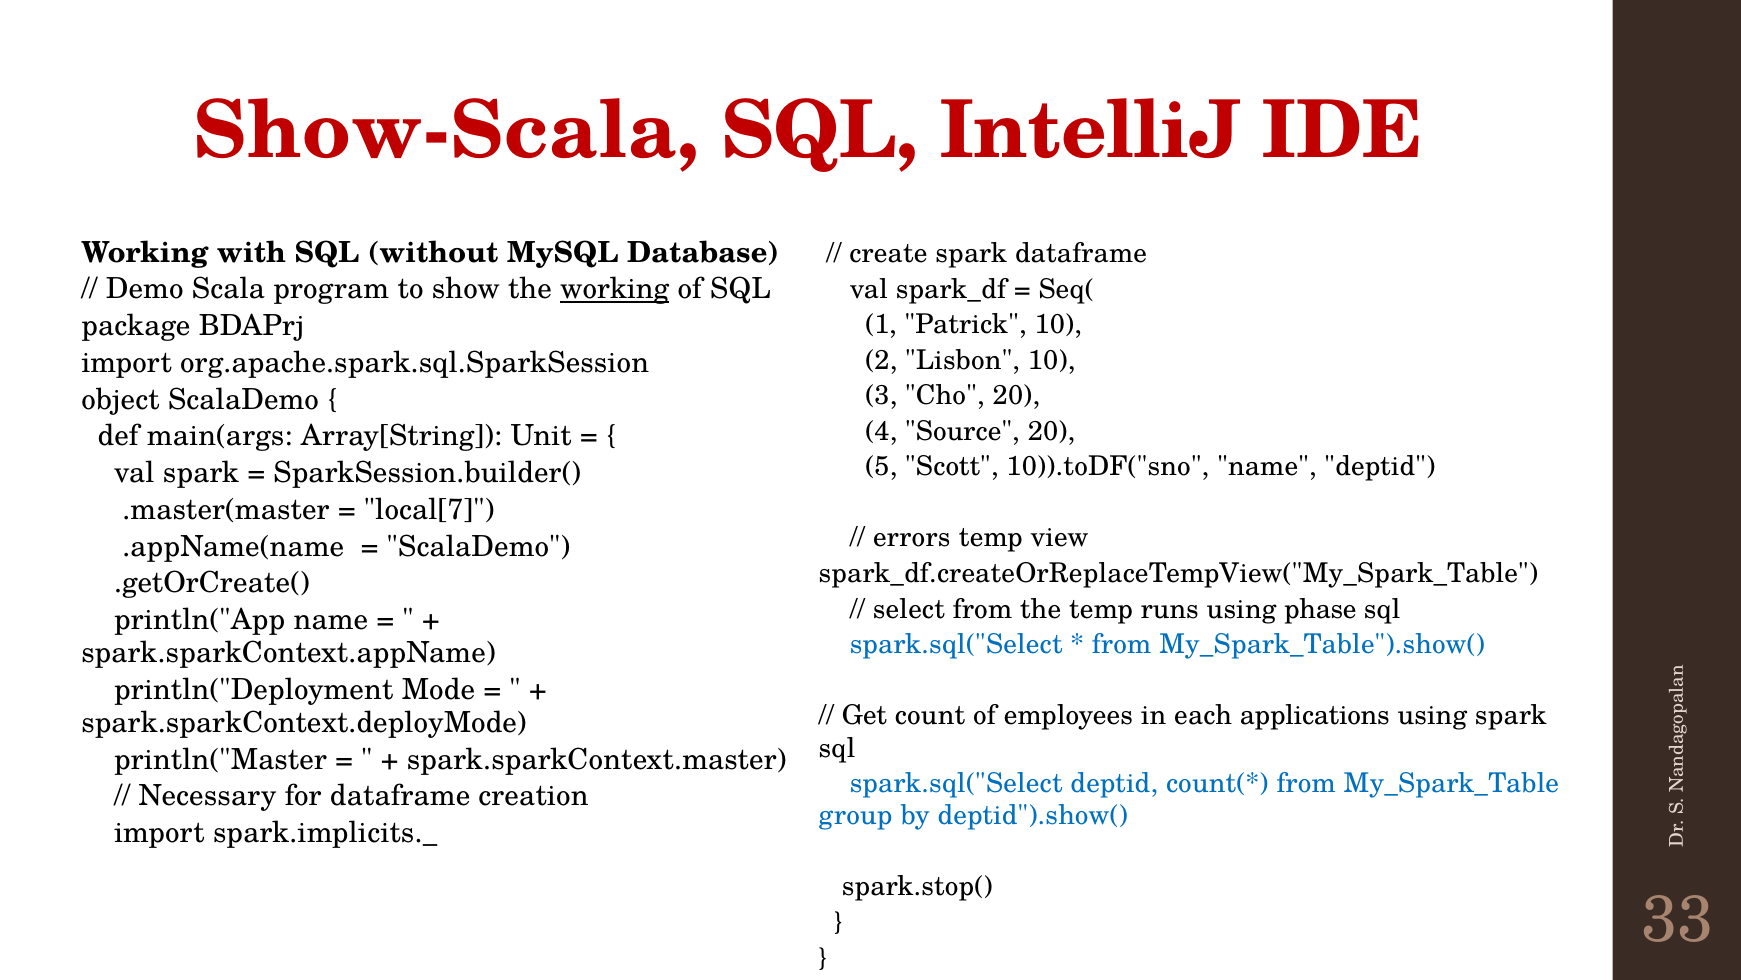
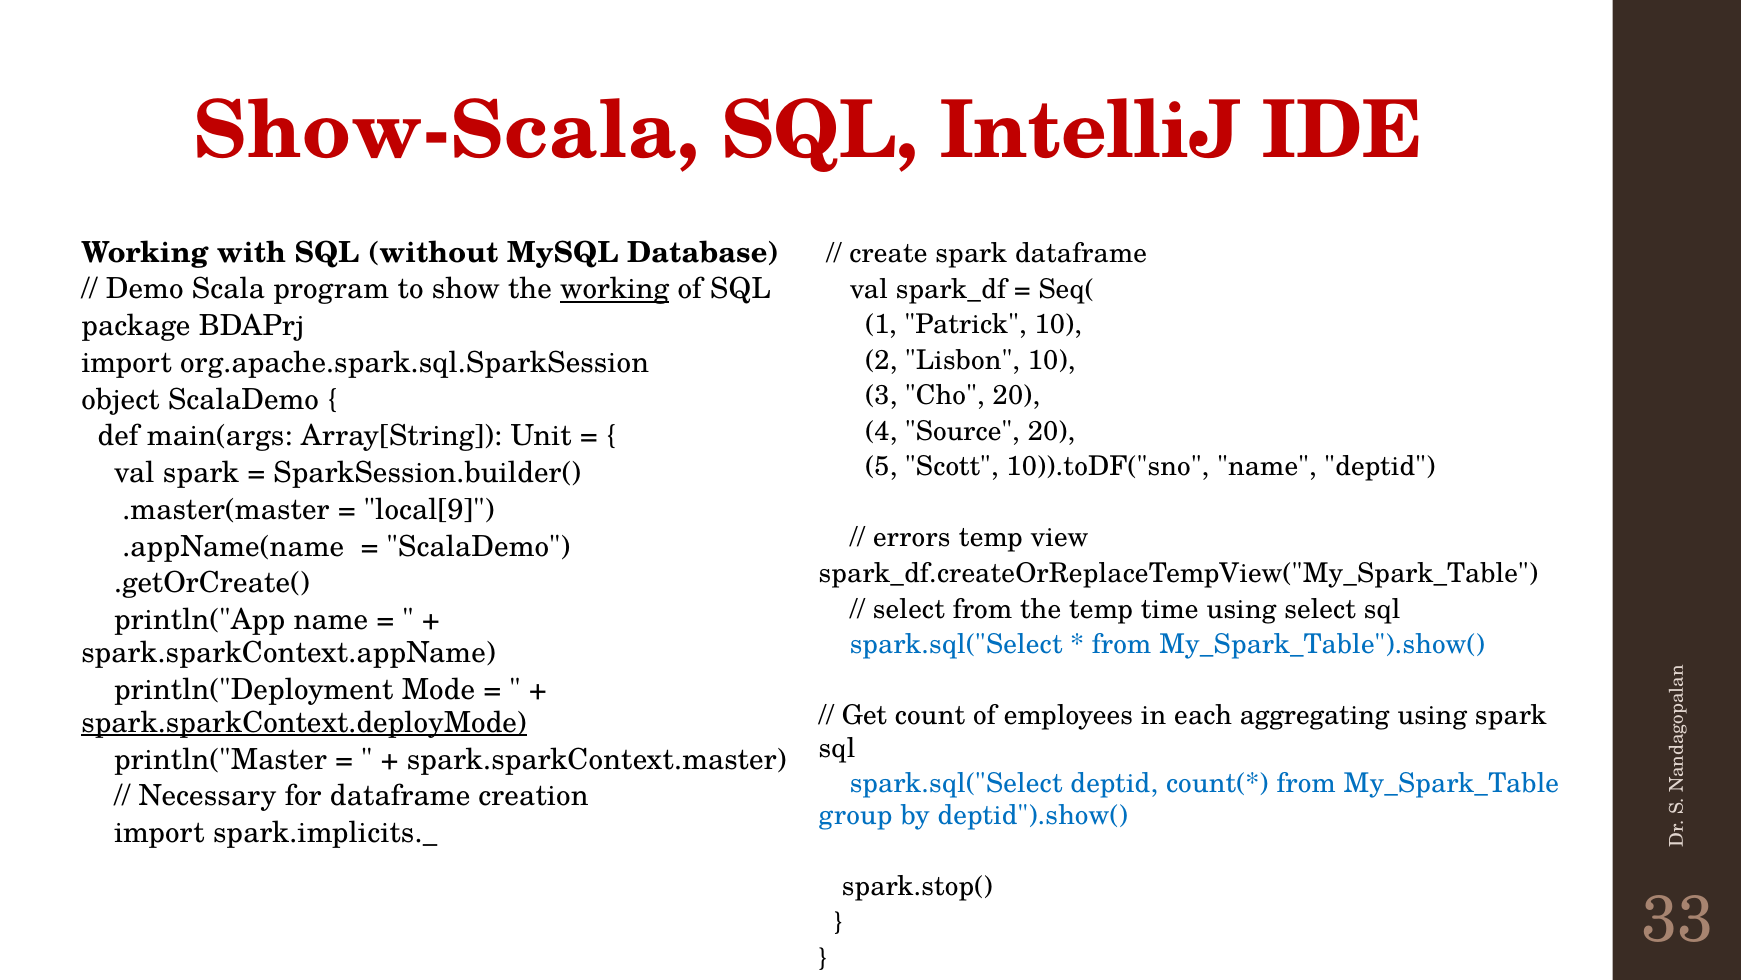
local[7: local[7 -> local[9
runs: runs -> time
using phase: phase -> select
applications: applications -> aggregating
spark.sparkContext.deployMode underline: none -> present
